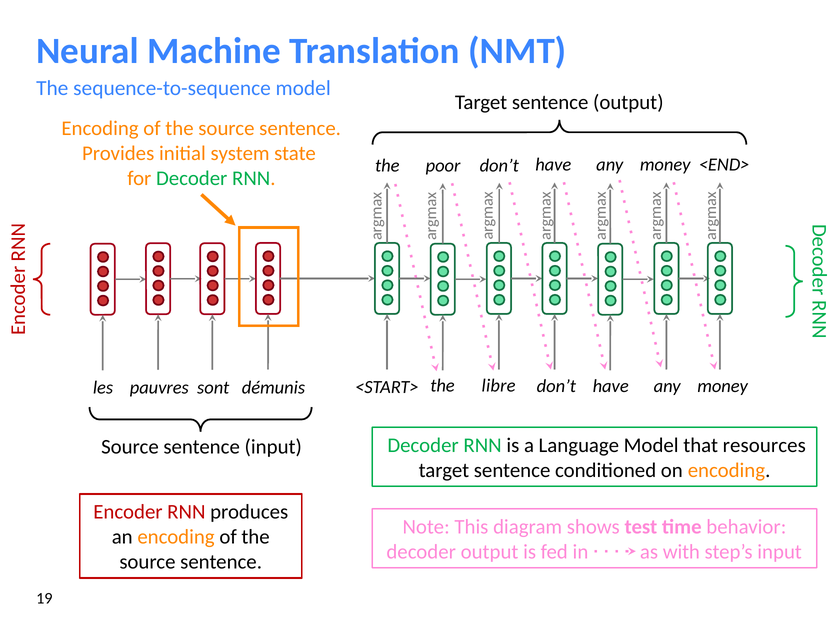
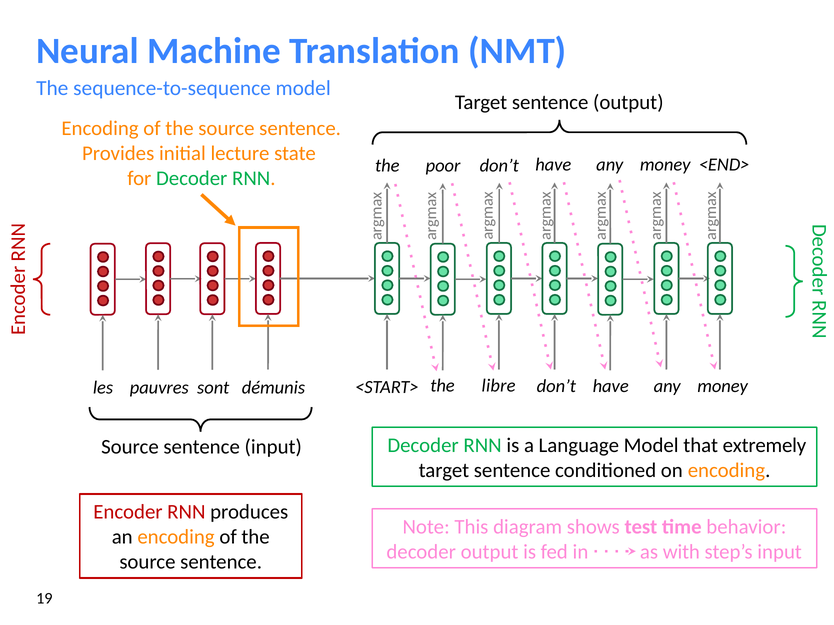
system: system -> lecture
resources: resources -> extremely
